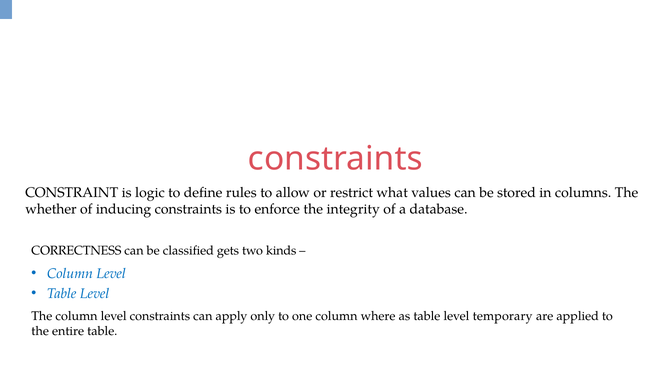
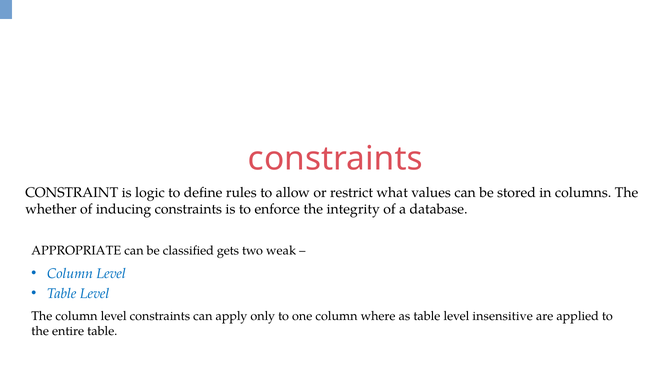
CORRECTNESS: CORRECTNESS -> APPROPRIATE
kinds: kinds -> weak
temporary: temporary -> insensitive
